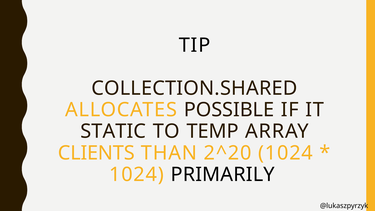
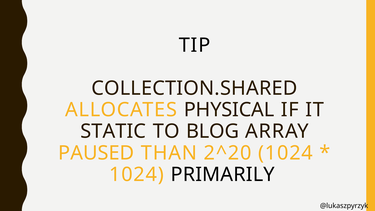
POSSIBLE: POSSIBLE -> PHYSICAL
TEMP: TEMP -> BLOG
CLIENTS: CLIENTS -> PAUSED
